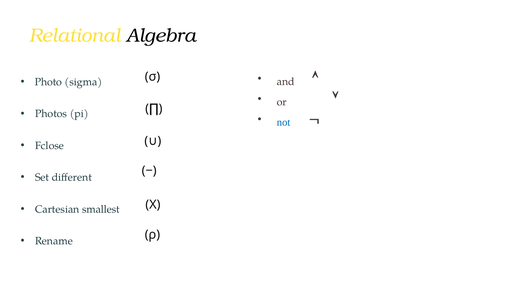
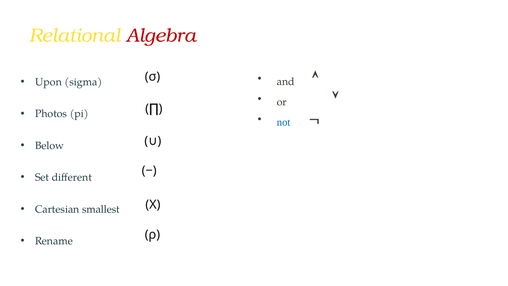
Algebra colour: black -> red
Photo: Photo -> Upon
Fclose: Fclose -> Below
